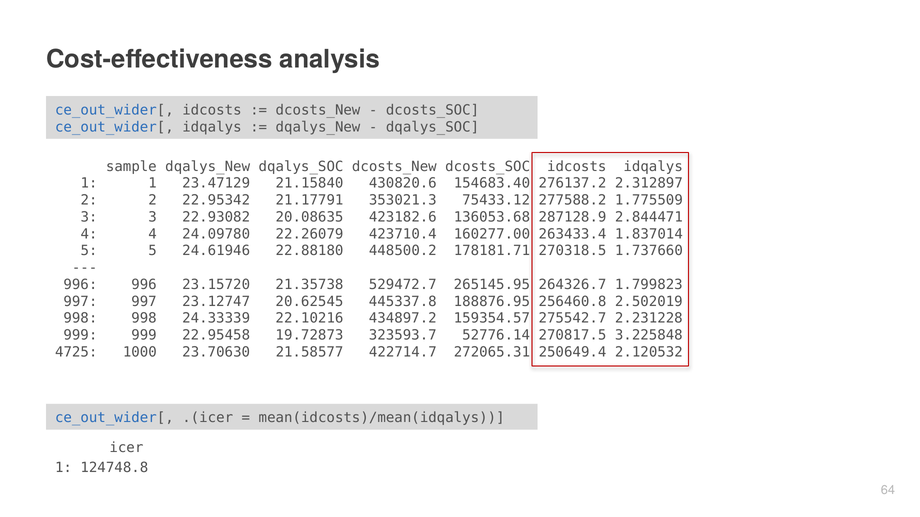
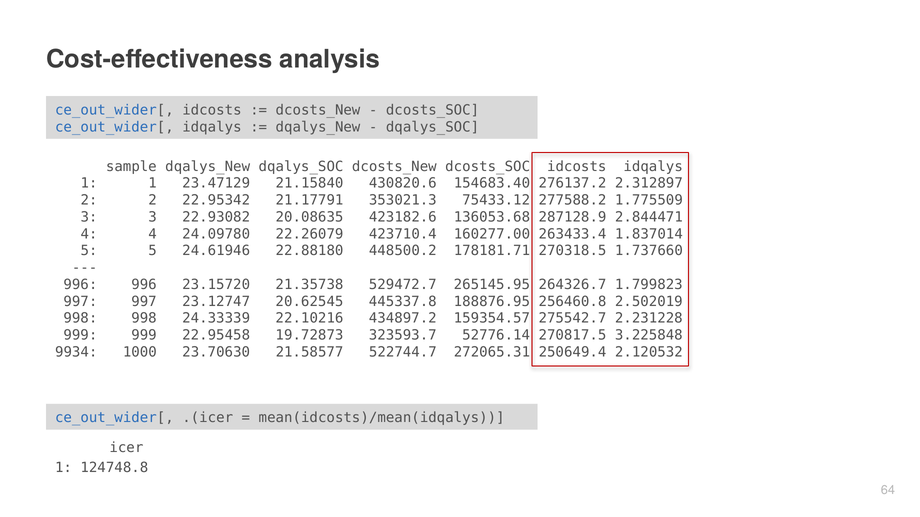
4725: 4725 -> 9934
422714.7: 422714.7 -> 522744.7
